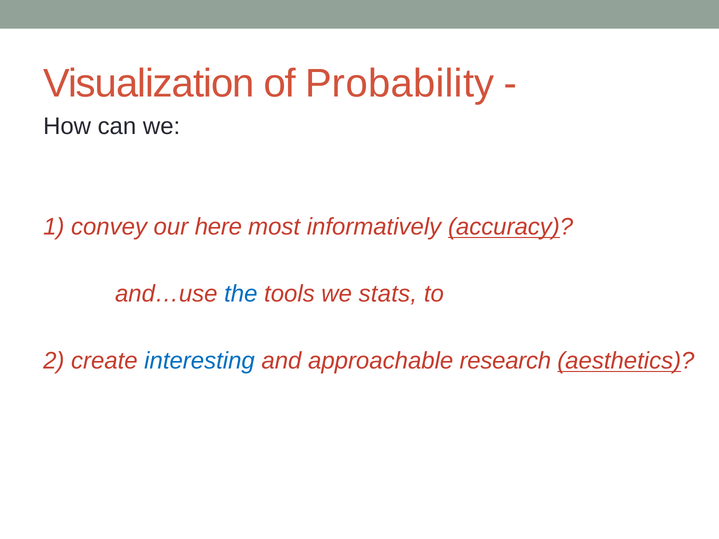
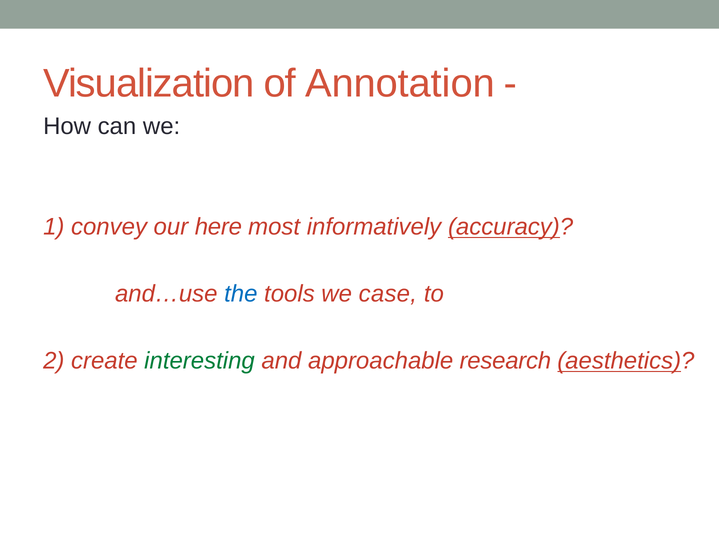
Probability: Probability -> Annotation
stats: stats -> case
interesting colour: blue -> green
